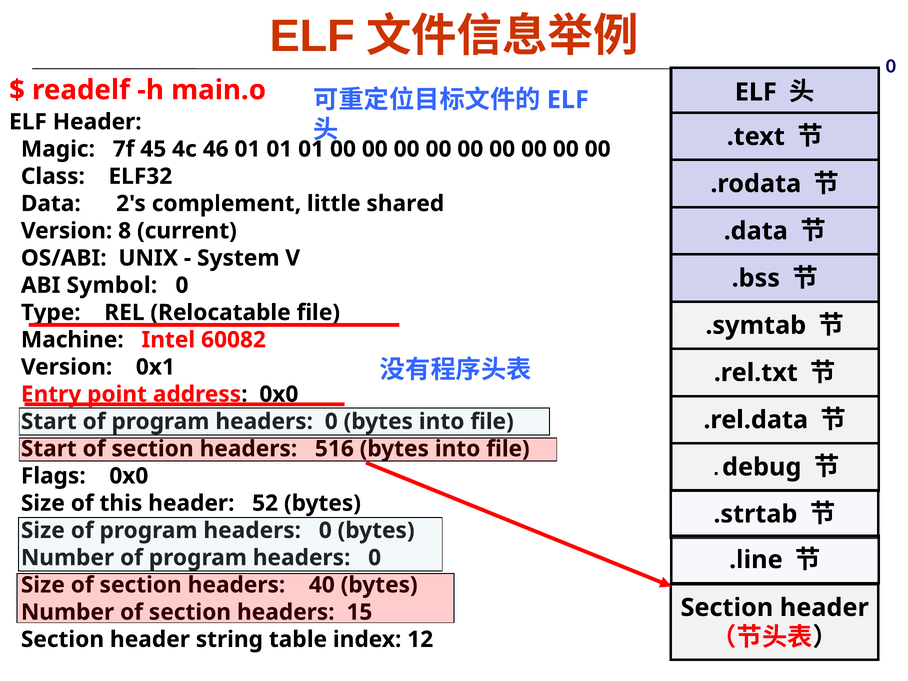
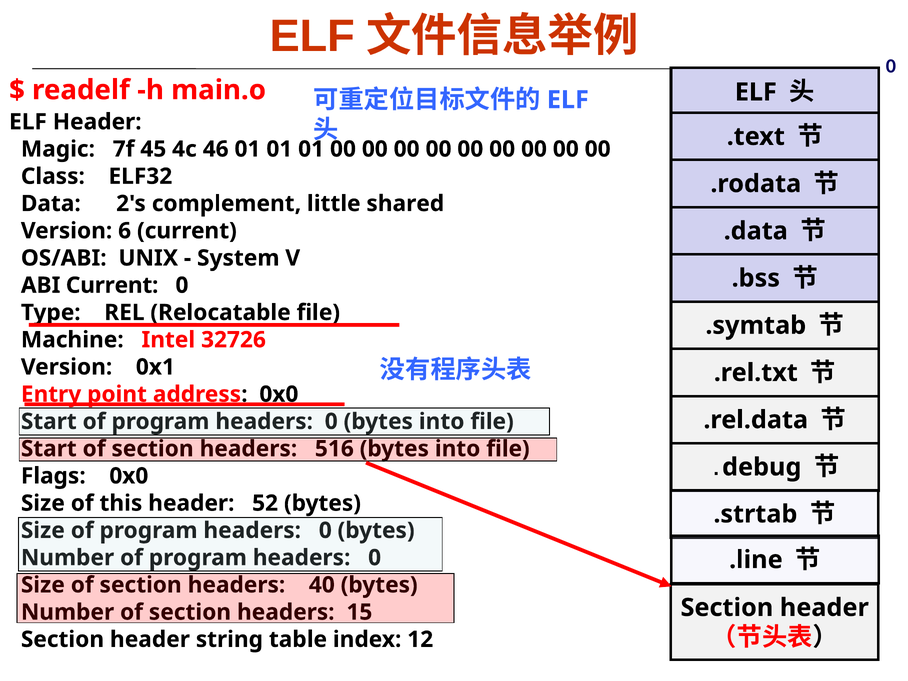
8: 8 -> 6
ABI Symbol: Symbol -> Current
60082: 60082 -> 32726
